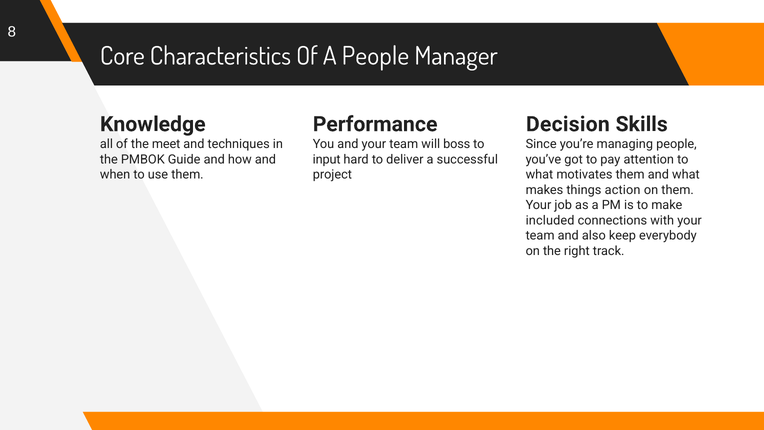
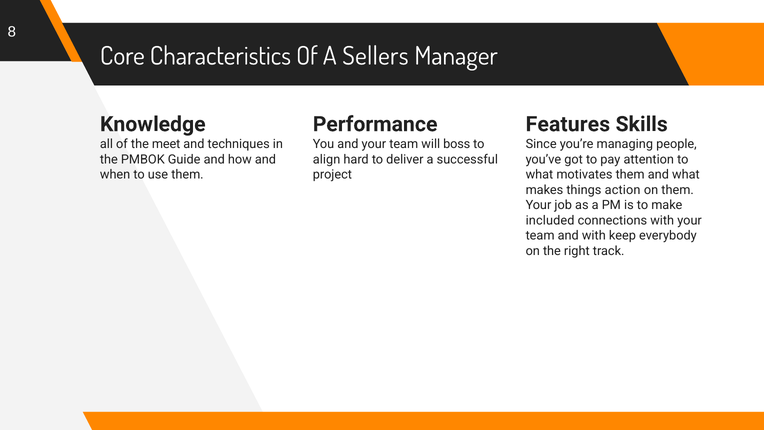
A People: People -> Sellers
Decision: Decision -> Features
input: input -> align
and also: also -> with
